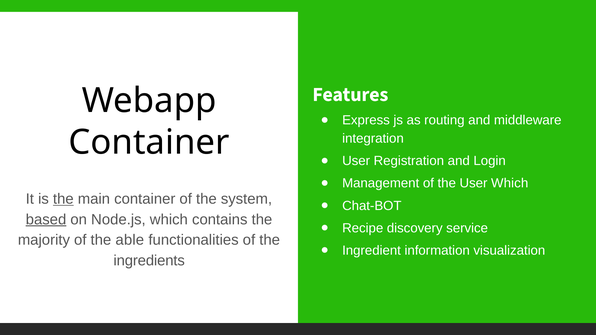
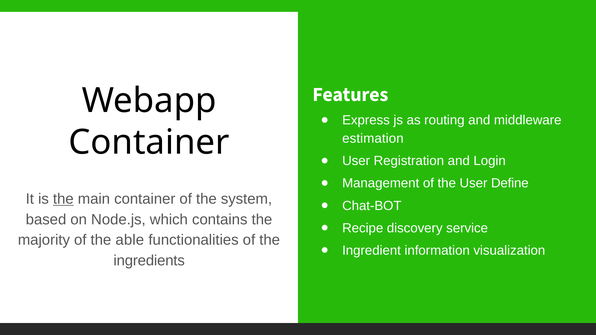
integration: integration -> estimation
User Which: Which -> Define
based underline: present -> none
